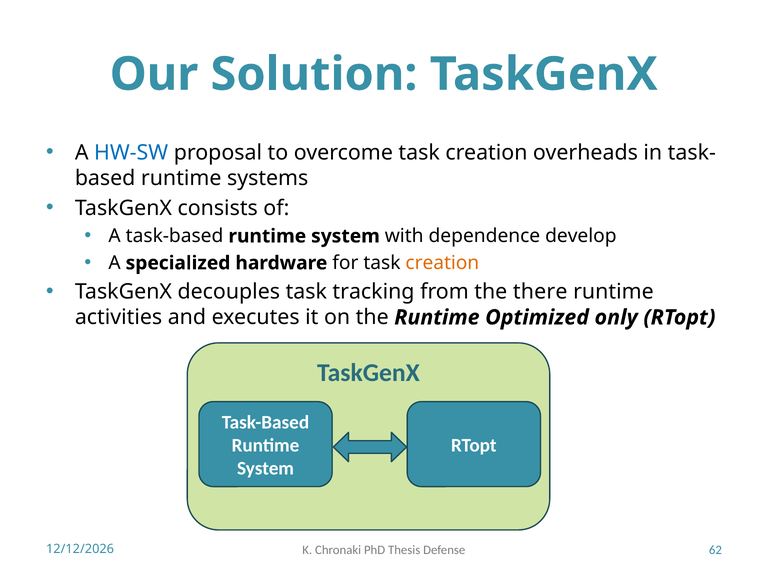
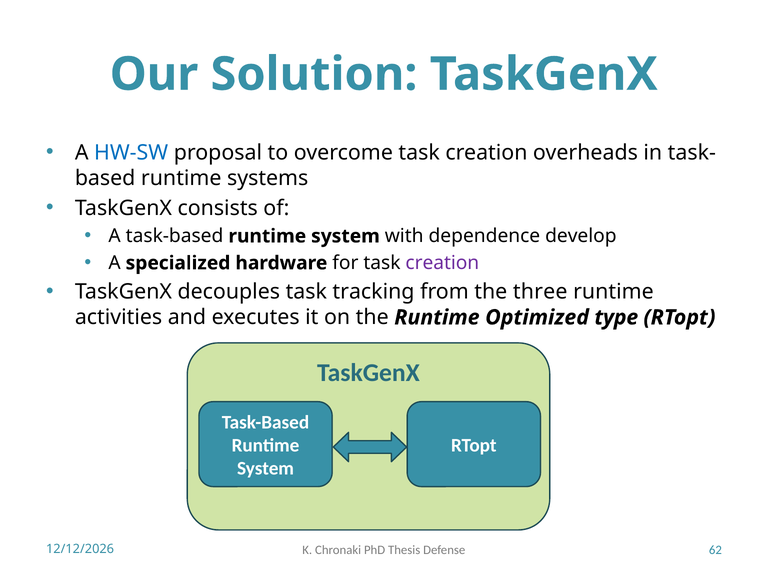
creation at (442, 263) colour: orange -> purple
there: there -> three
only: only -> type
